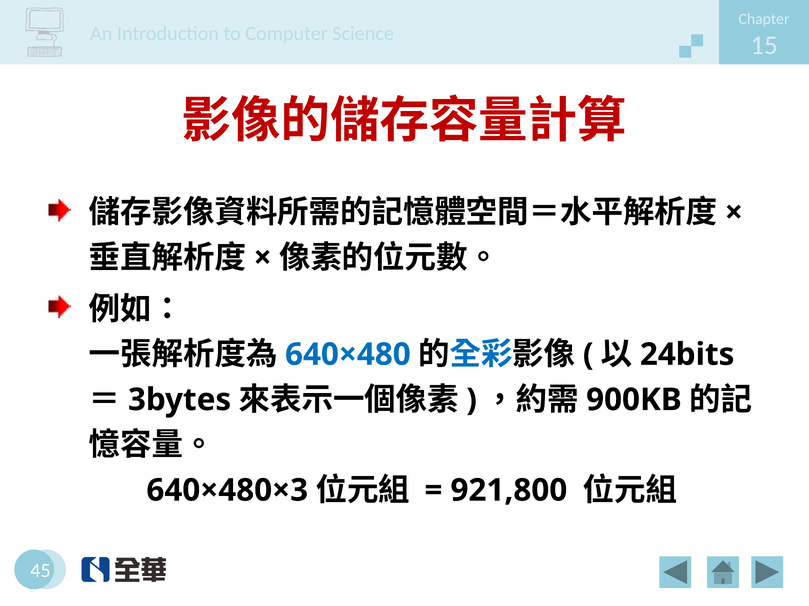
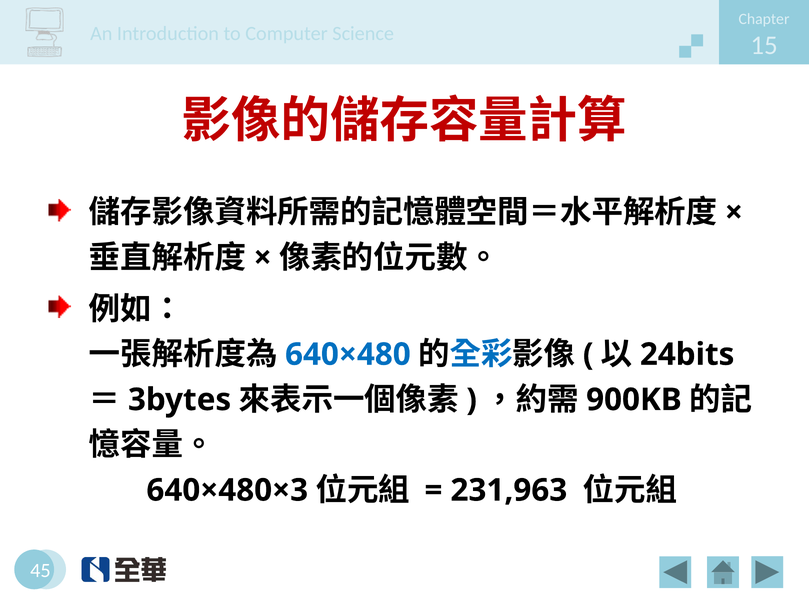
921,800: 921,800 -> 231,963
